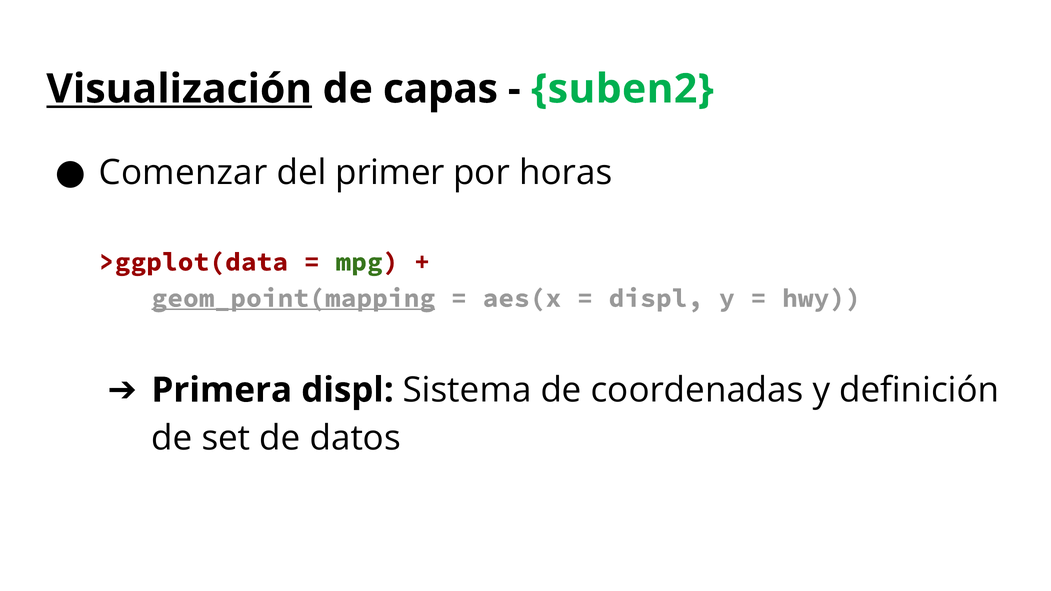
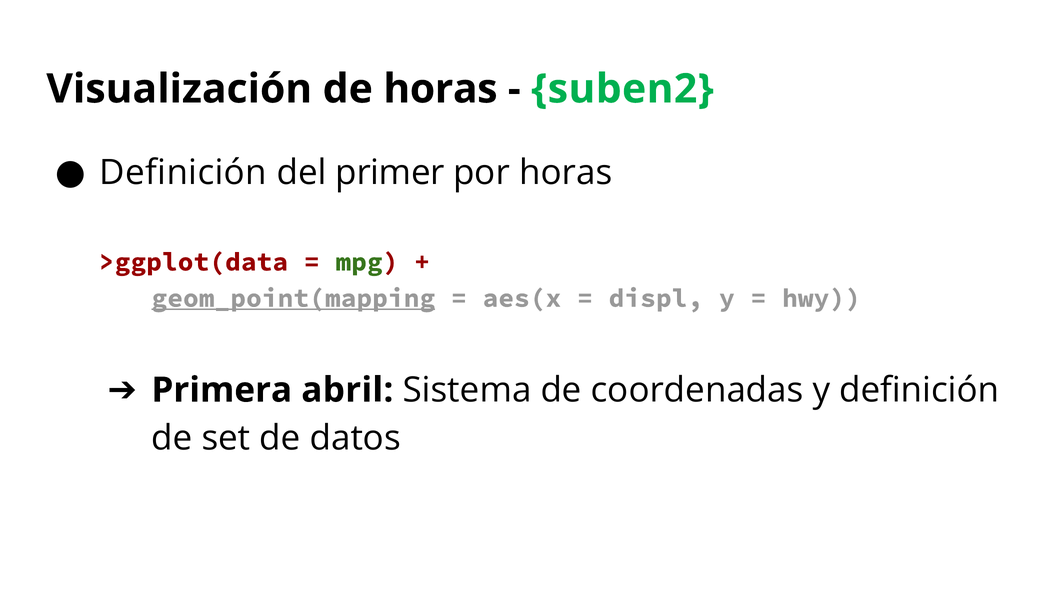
Visualización underline: present -> none
de capas: capas -> horas
Comenzar at (183, 173): Comenzar -> Definición
Primera displ: displ -> abril
